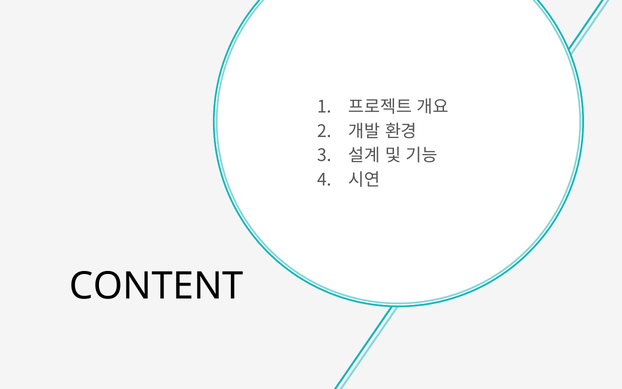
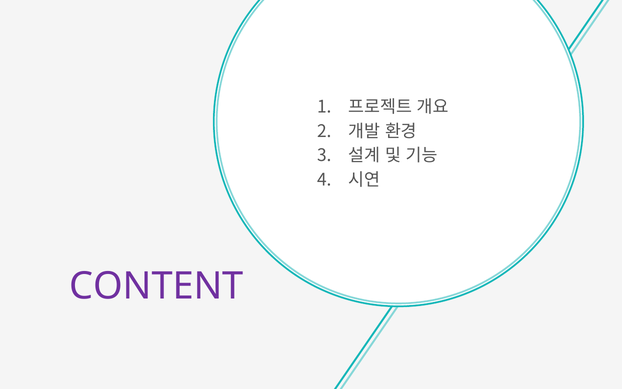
CONTENT colour: black -> purple
